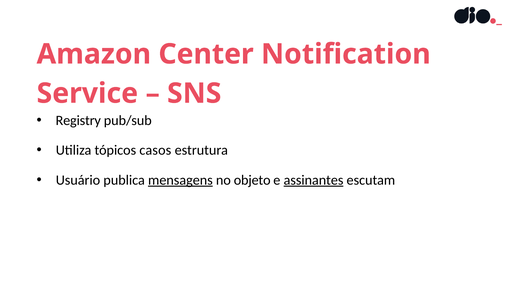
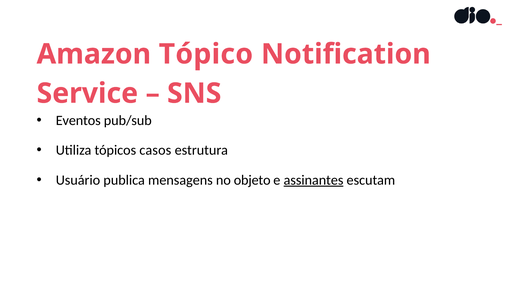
Center: Center -> Tópico
Registry: Registry -> Eventos
mensagens underline: present -> none
